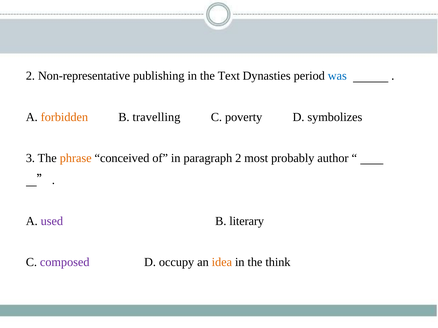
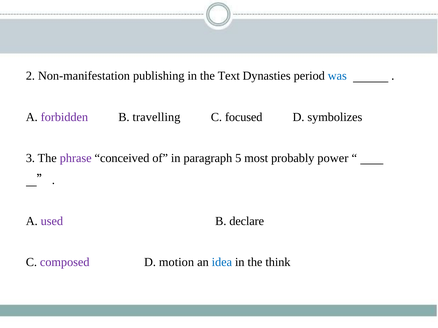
Non-representative: Non-representative -> Non-manifestation
forbidden colour: orange -> purple
poverty: poverty -> focused
phrase colour: orange -> purple
paragraph 2: 2 -> 5
author: author -> power
literary: literary -> declare
occupy: occupy -> motion
idea colour: orange -> blue
